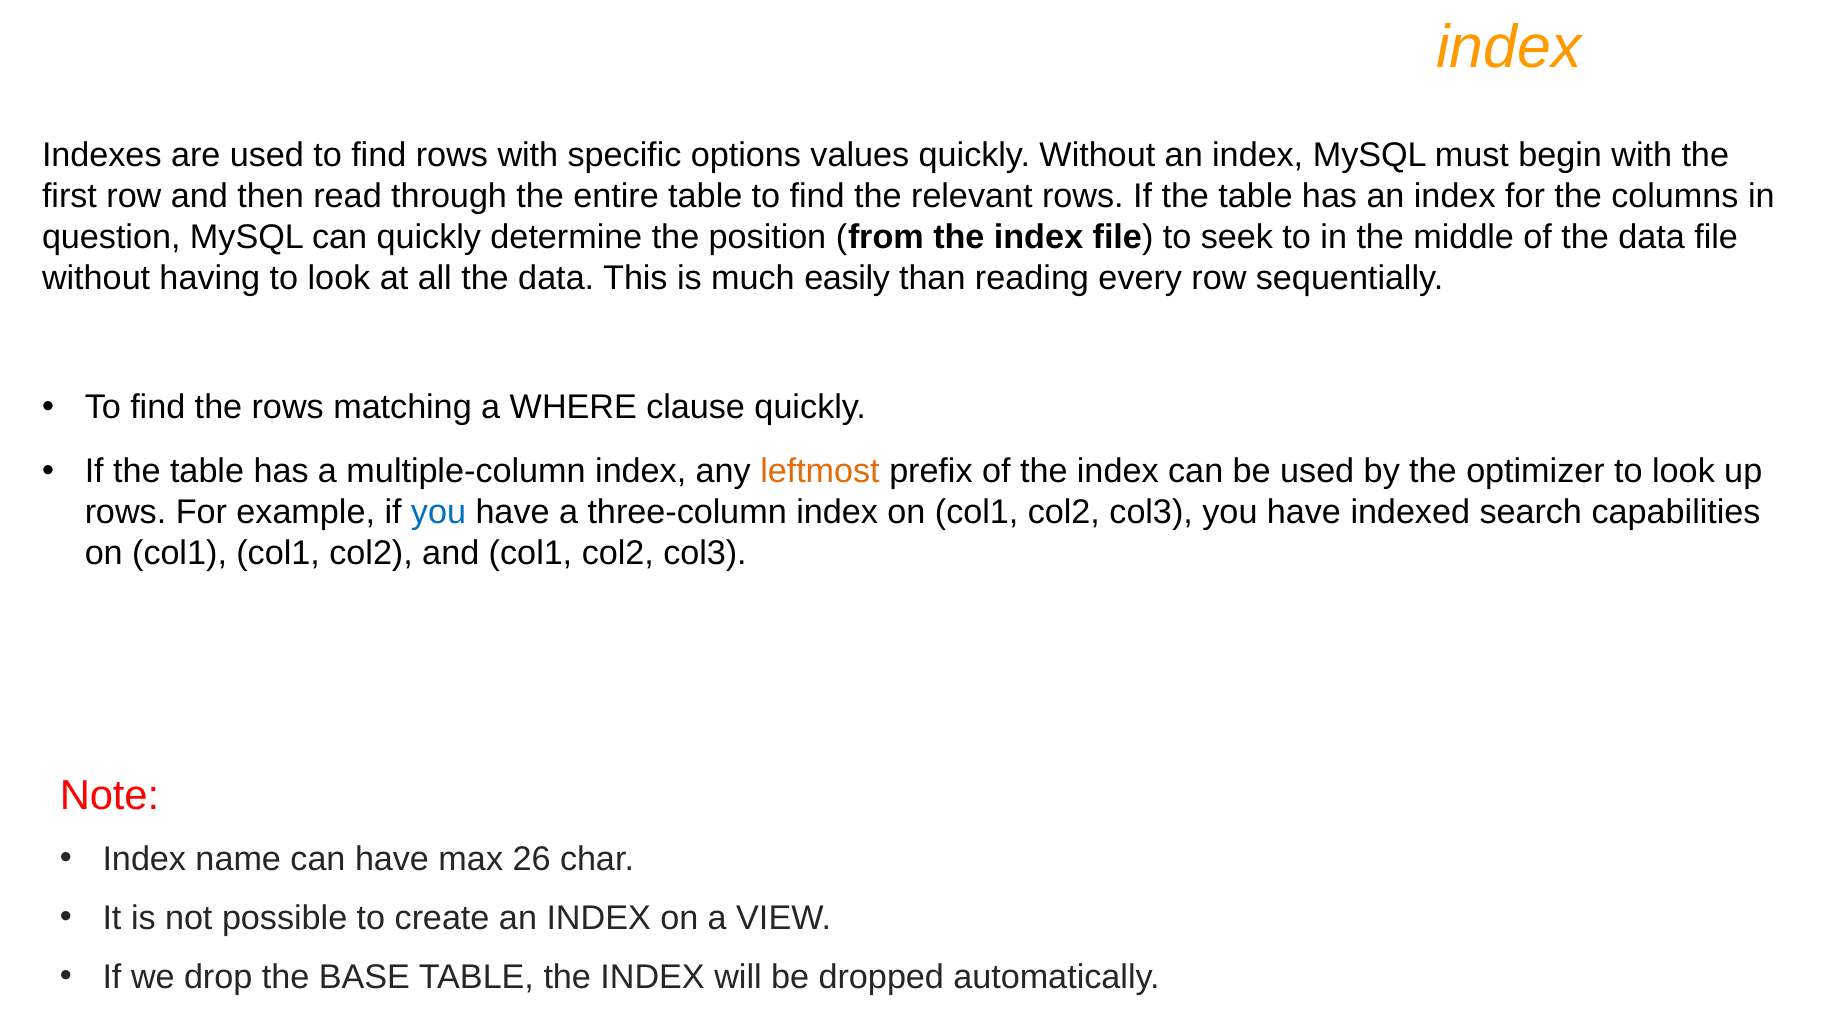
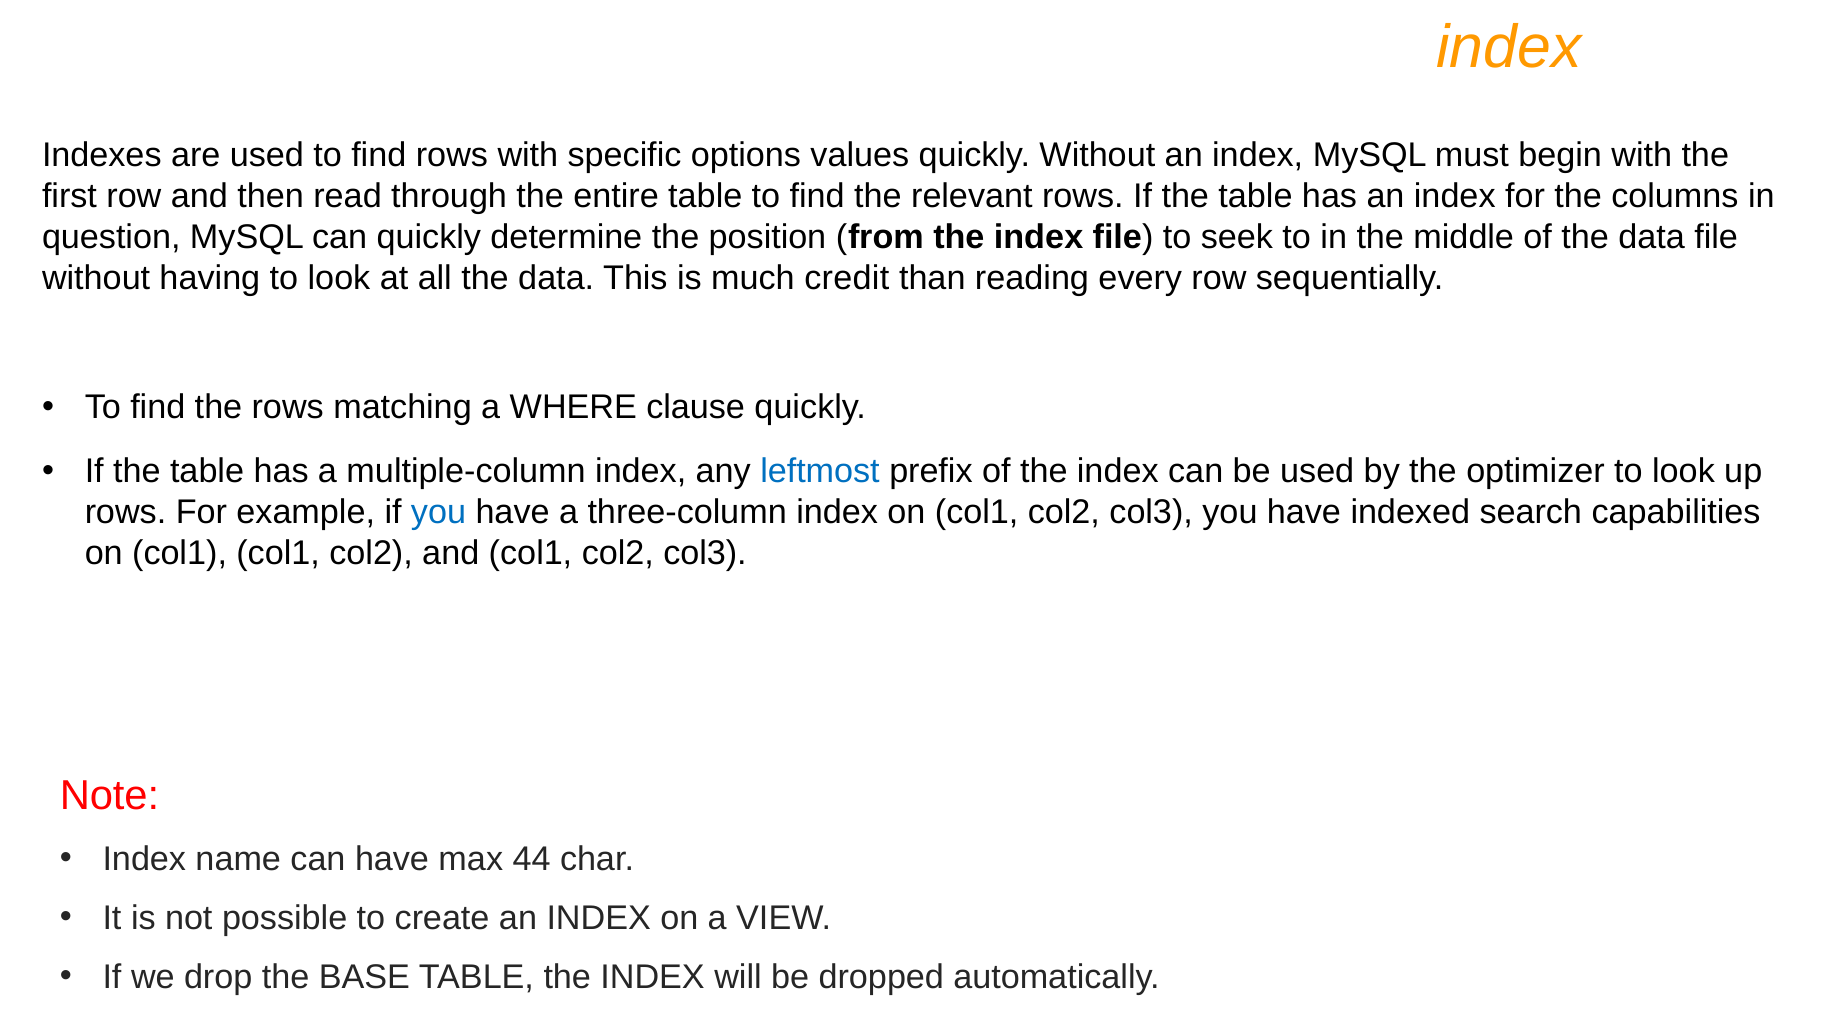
easily: easily -> credit
leftmost colour: orange -> blue
26: 26 -> 44
